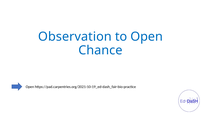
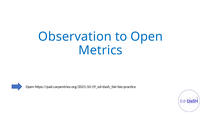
Chance: Chance -> Metrics
